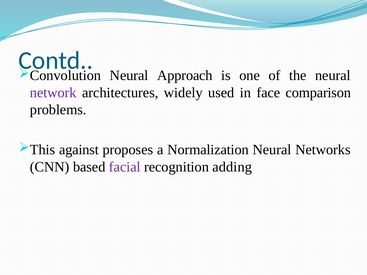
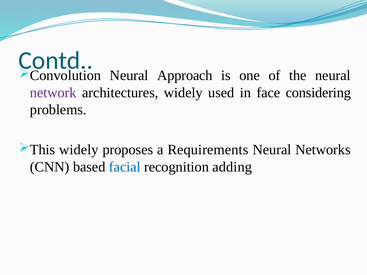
comparison: comparison -> considering
against at (79, 150): against -> widely
Normalization: Normalization -> Requirements
facial colour: purple -> blue
